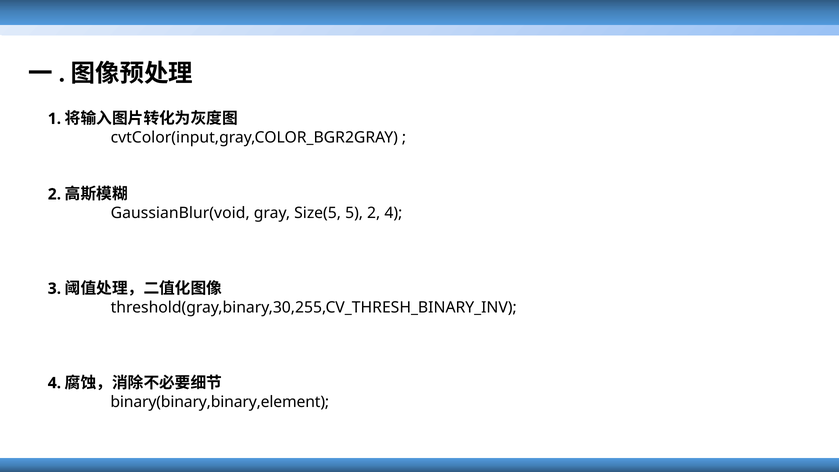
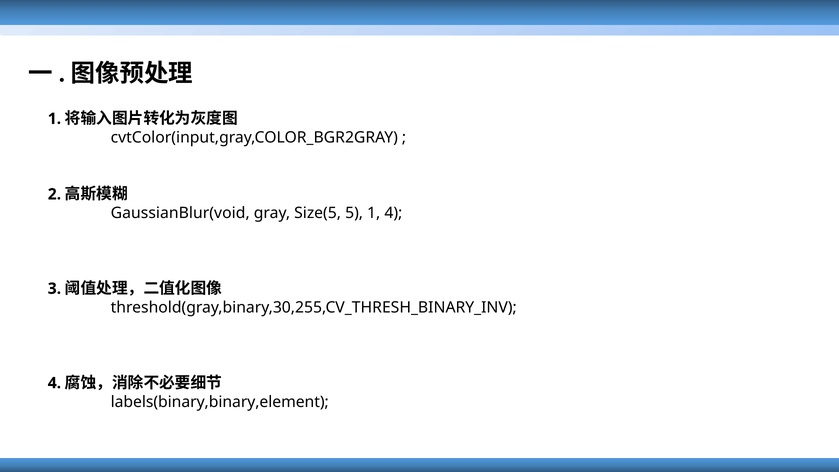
5 2: 2 -> 1
binary(binary,binary,element: binary(binary,binary,element -> labels(binary,binary,element
